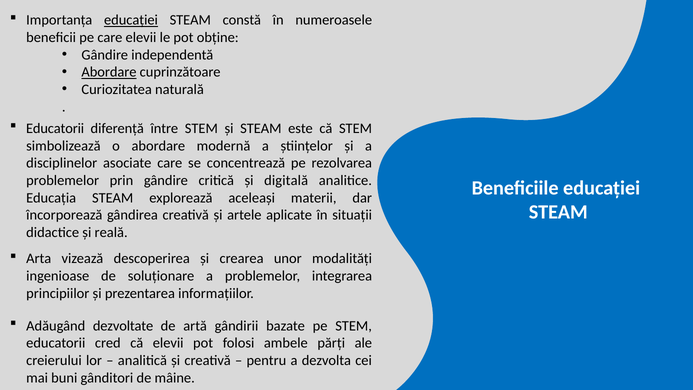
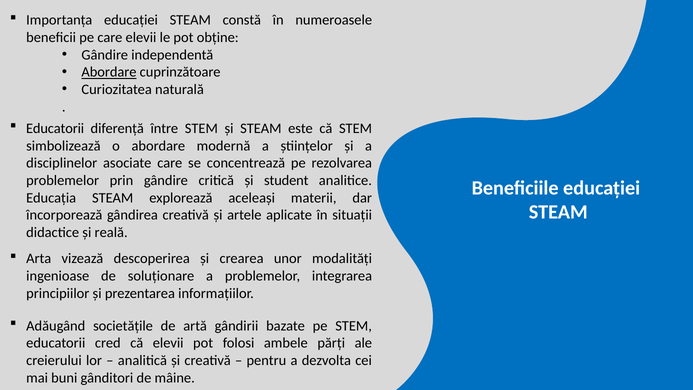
educației at (131, 20) underline: present -> none
digitală: digitală -> student
dezvoltate: dezvoltate -> societățile
